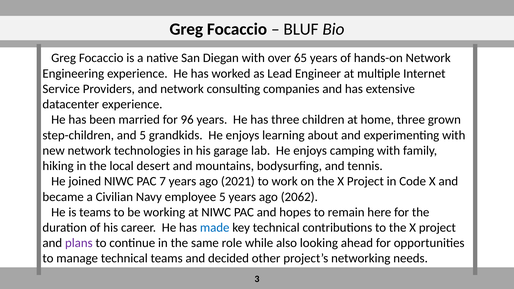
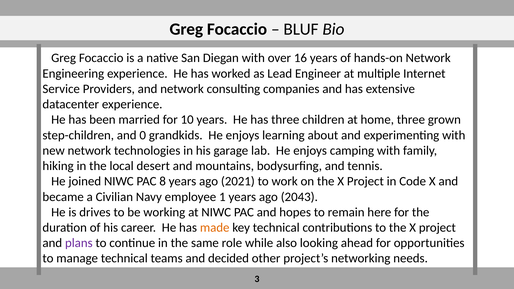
65: 65 -> 16
96: 96 -> 10
and 5: 5 -> 0
7: 7 -> 8
employee 5: 5 -> 1
2062: 2062 -> 2043
is teams: teams -> drives
made colour: blue -> orange
